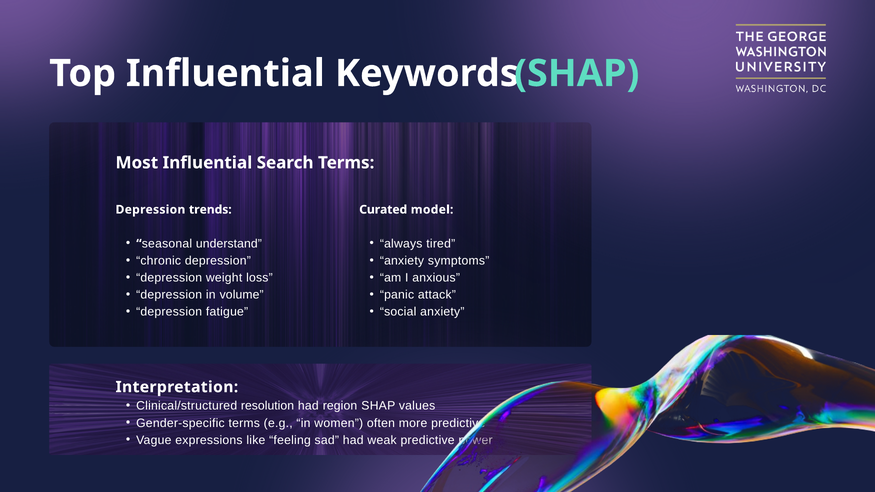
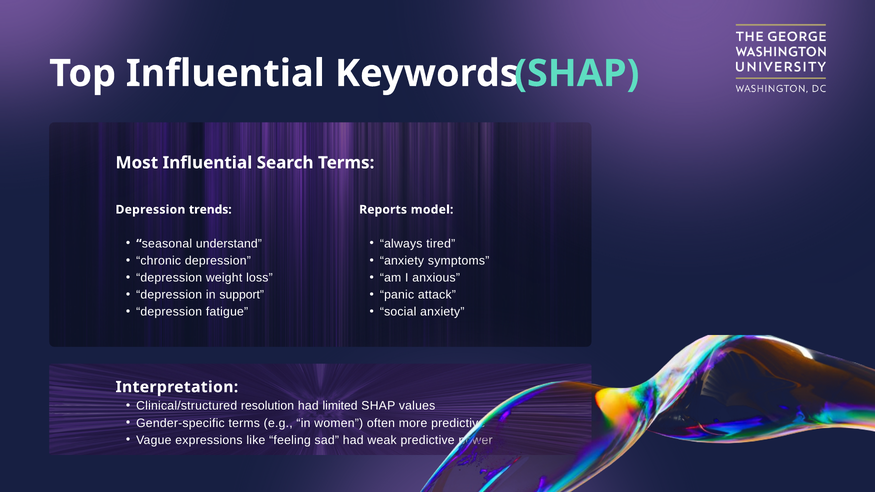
Curated: Curated -> Reports
volume: volume -> support
region: region -> limited
